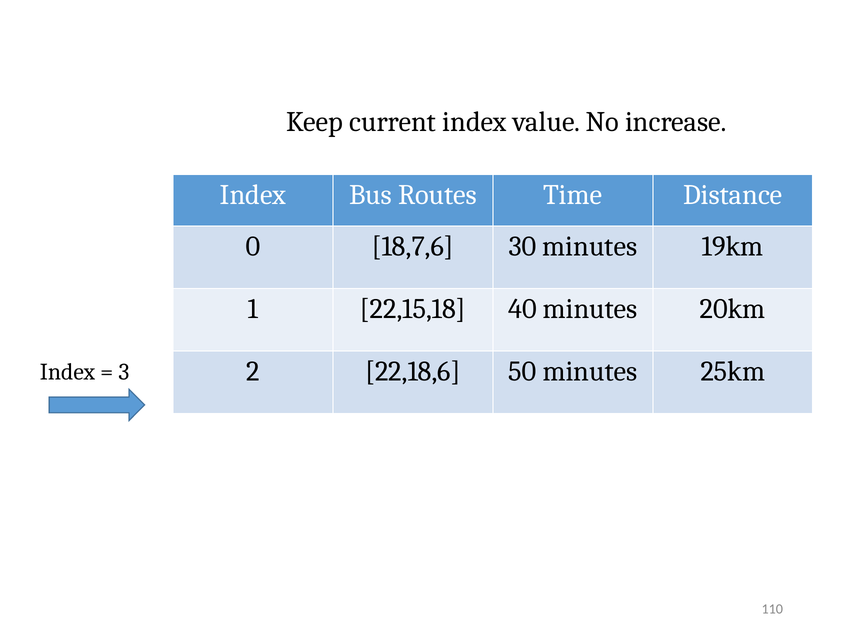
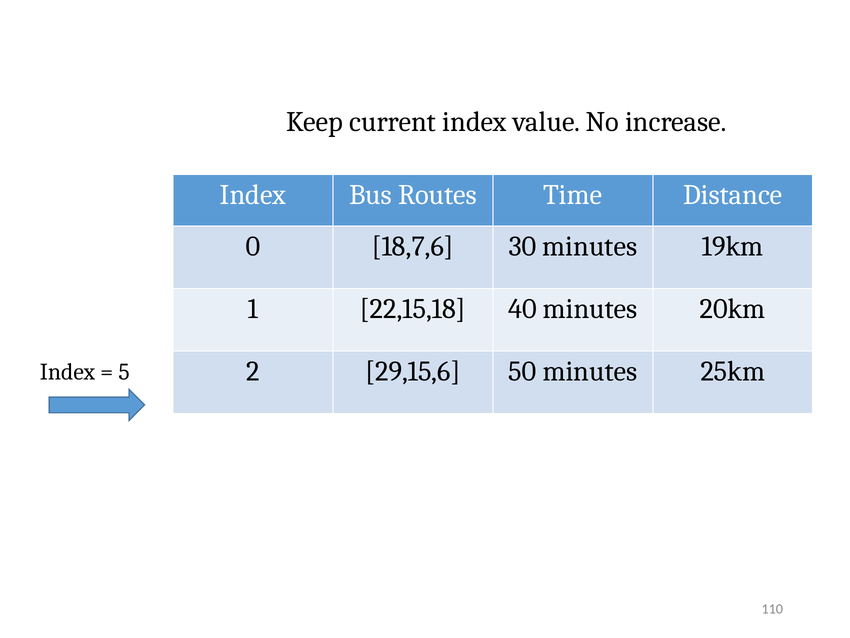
22,18,6: 22,18,6 -> 29,15,6
3: 3 -> 5
